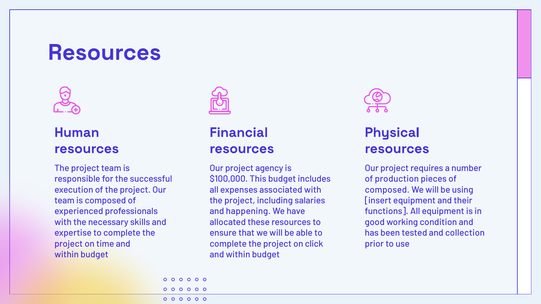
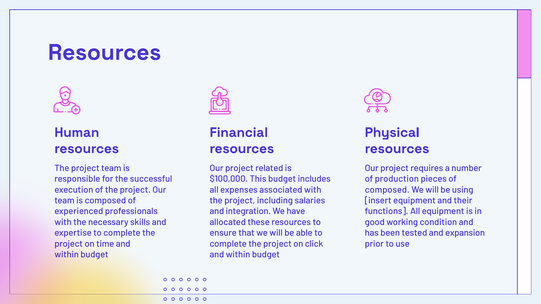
agency: agency -> related
happening: happening -> integration
collection: collection -> expansion
